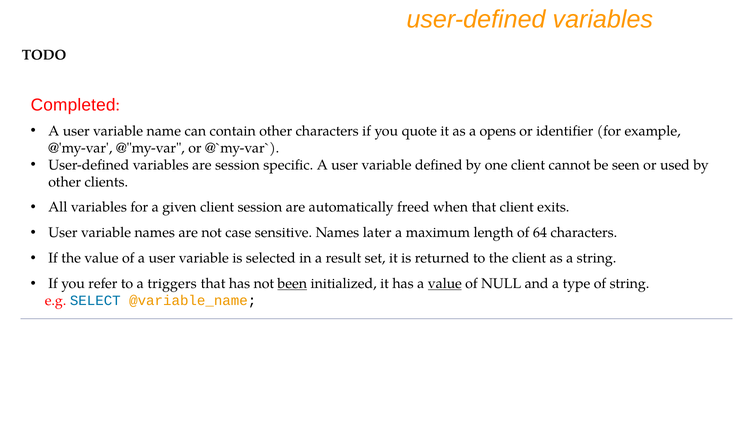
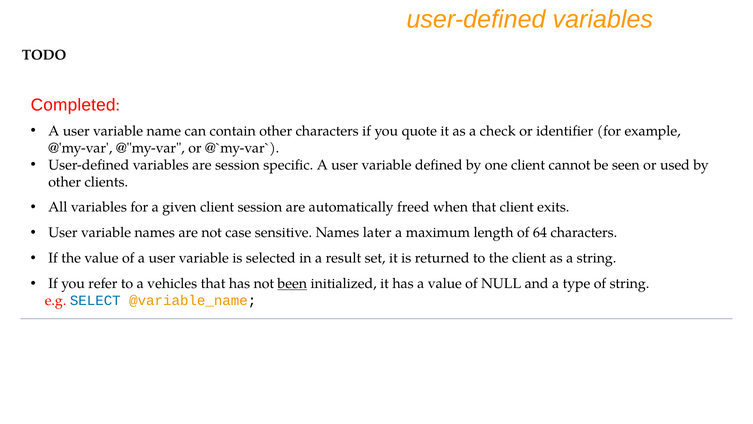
opens: opens -> check
triggers: triggers -> vehicles
value at (445, 283) underline: present -> none
